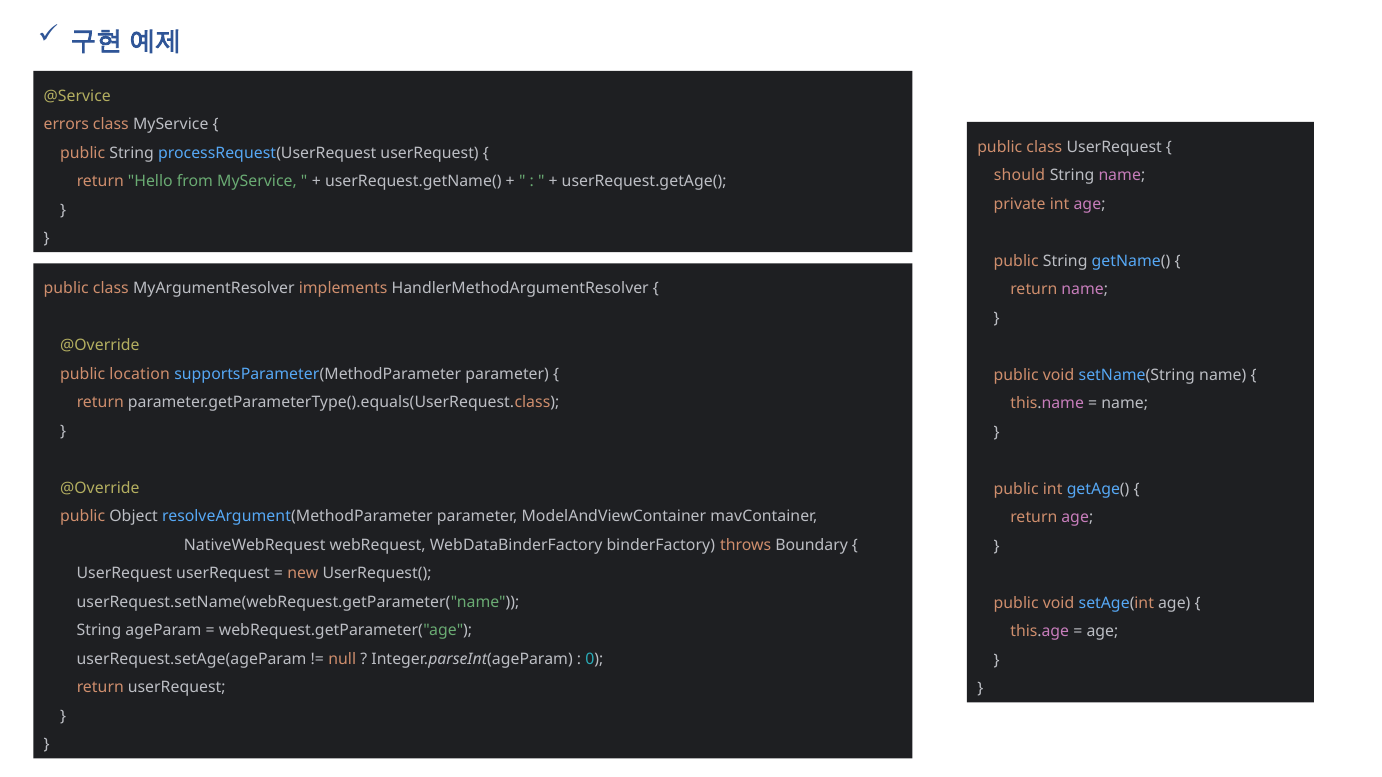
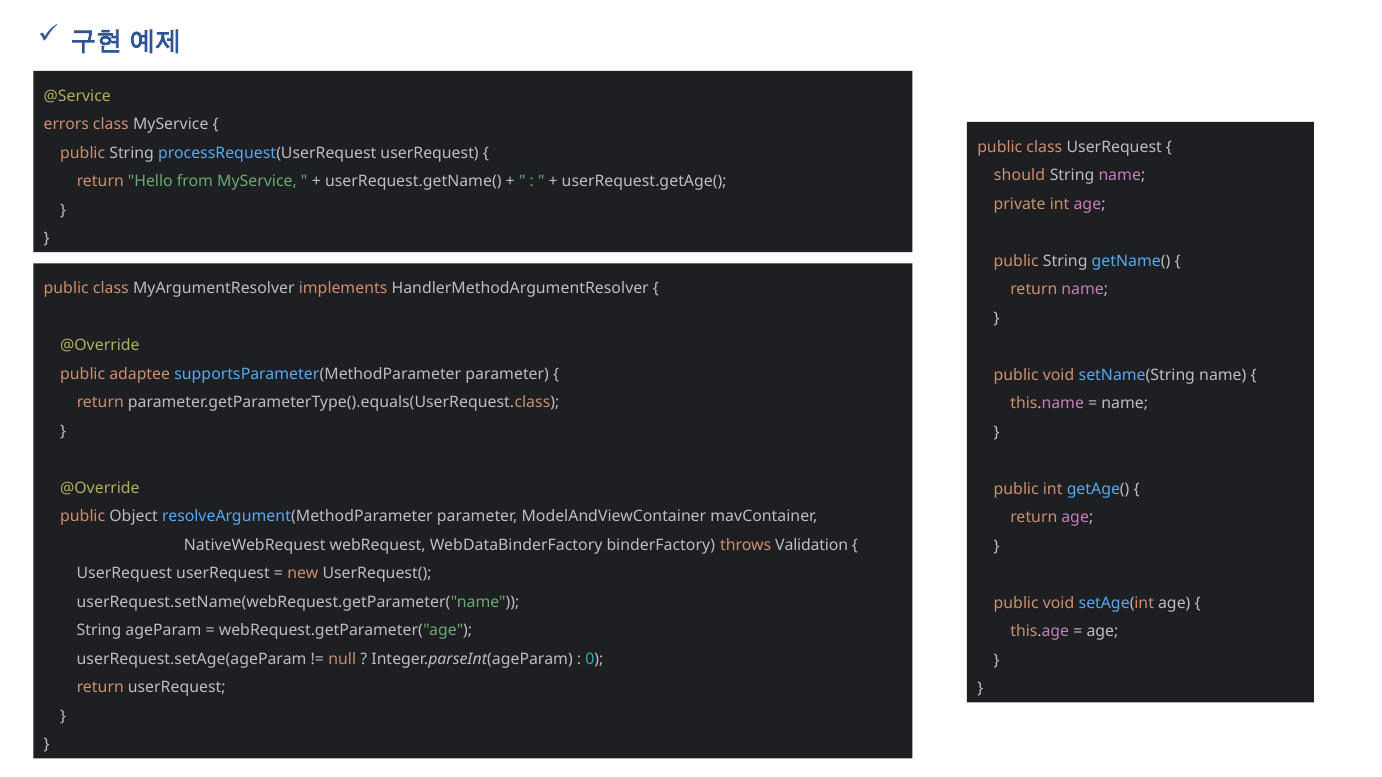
location: location -> adaptee
Boundary: Boundary -> Validation
